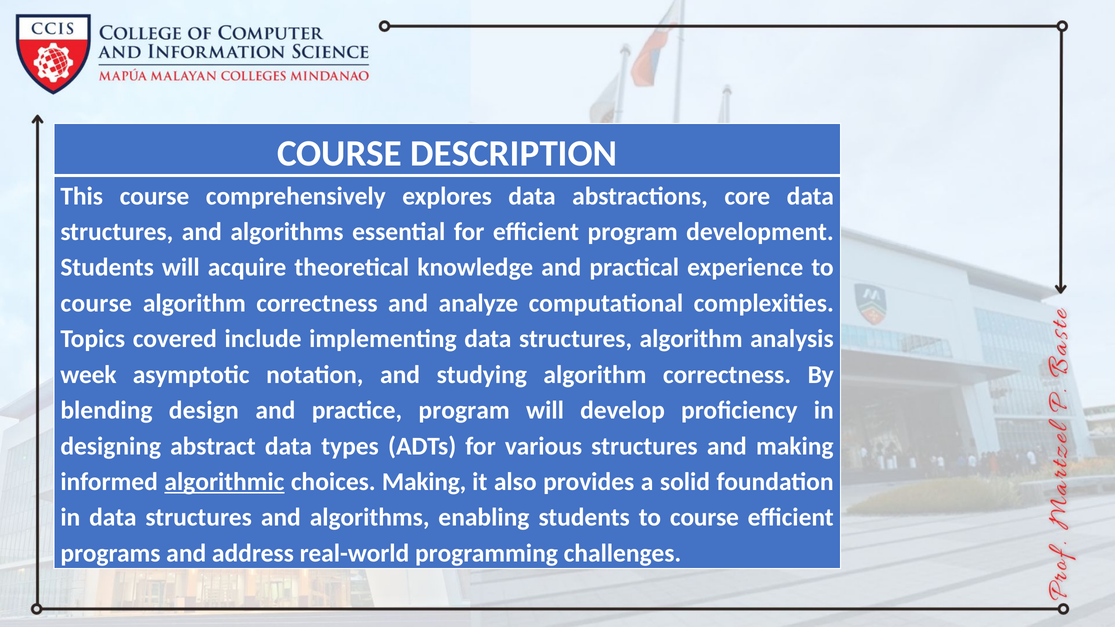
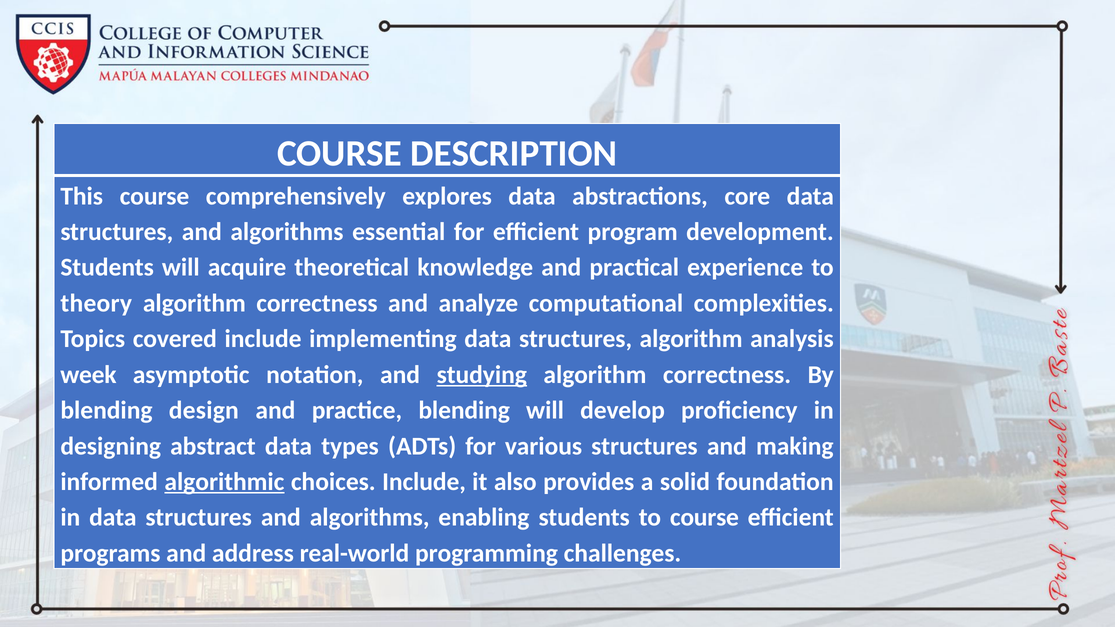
course at (96, 303): course -> theory
studying underline: none -> present
practice program: program -> blending
choices Making: Making -> Include
